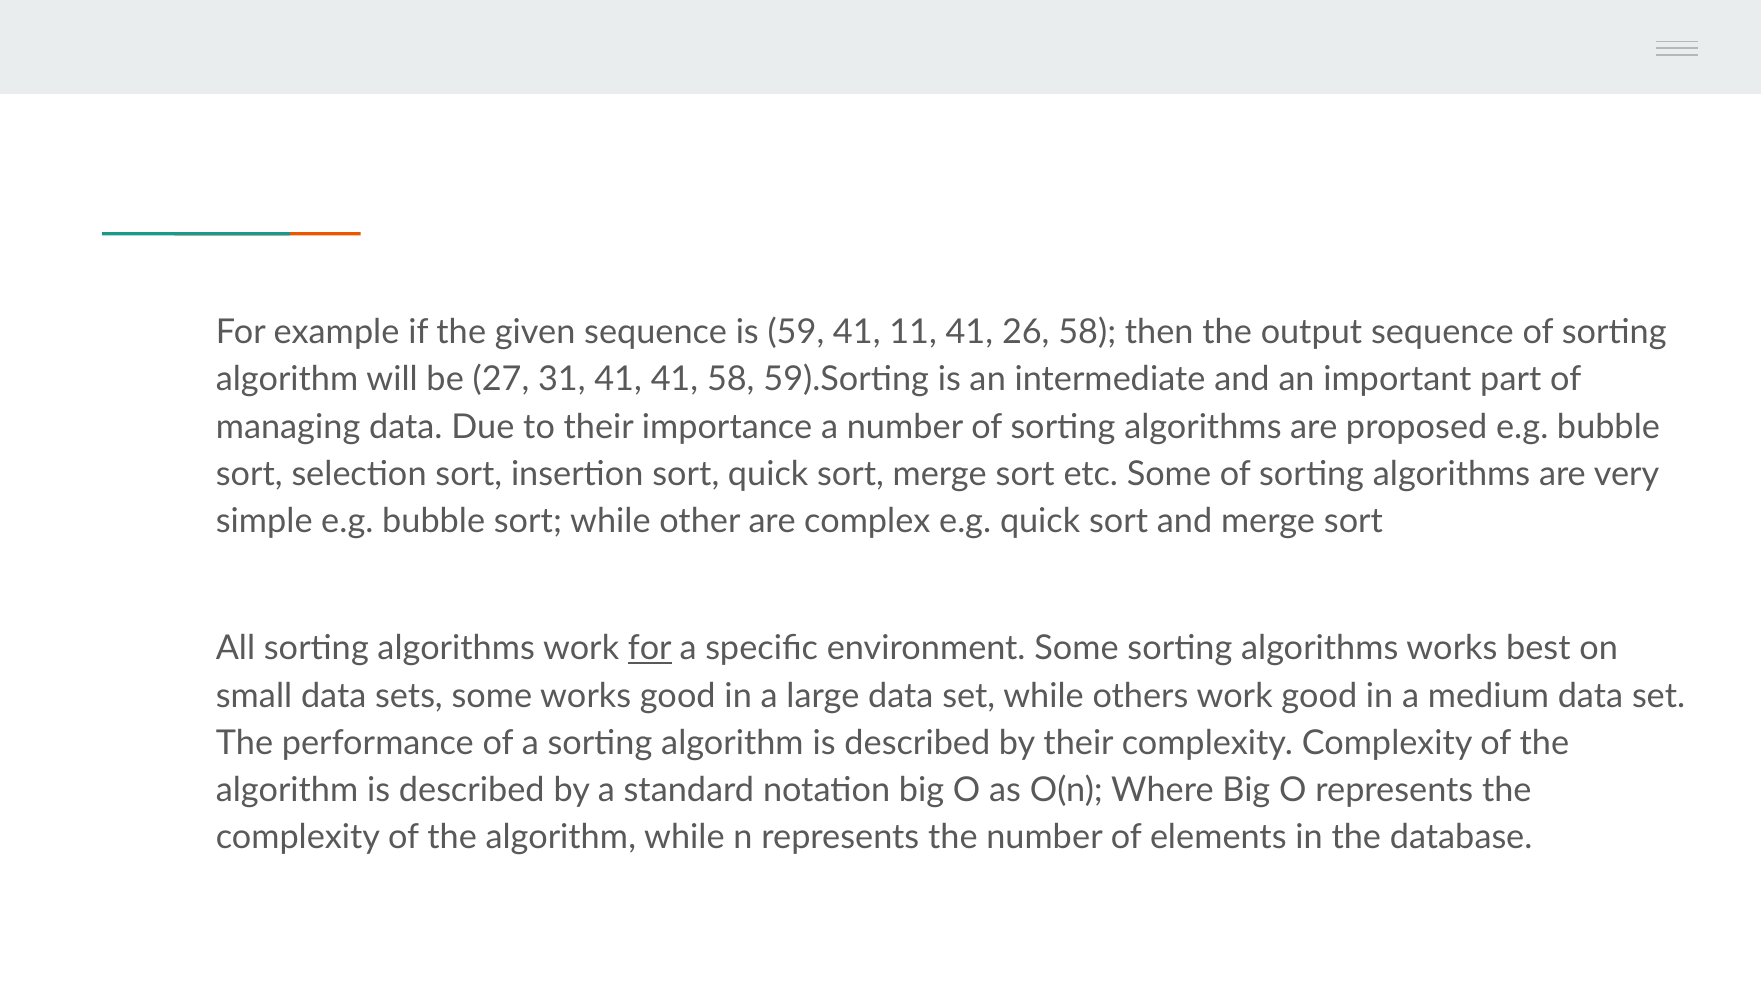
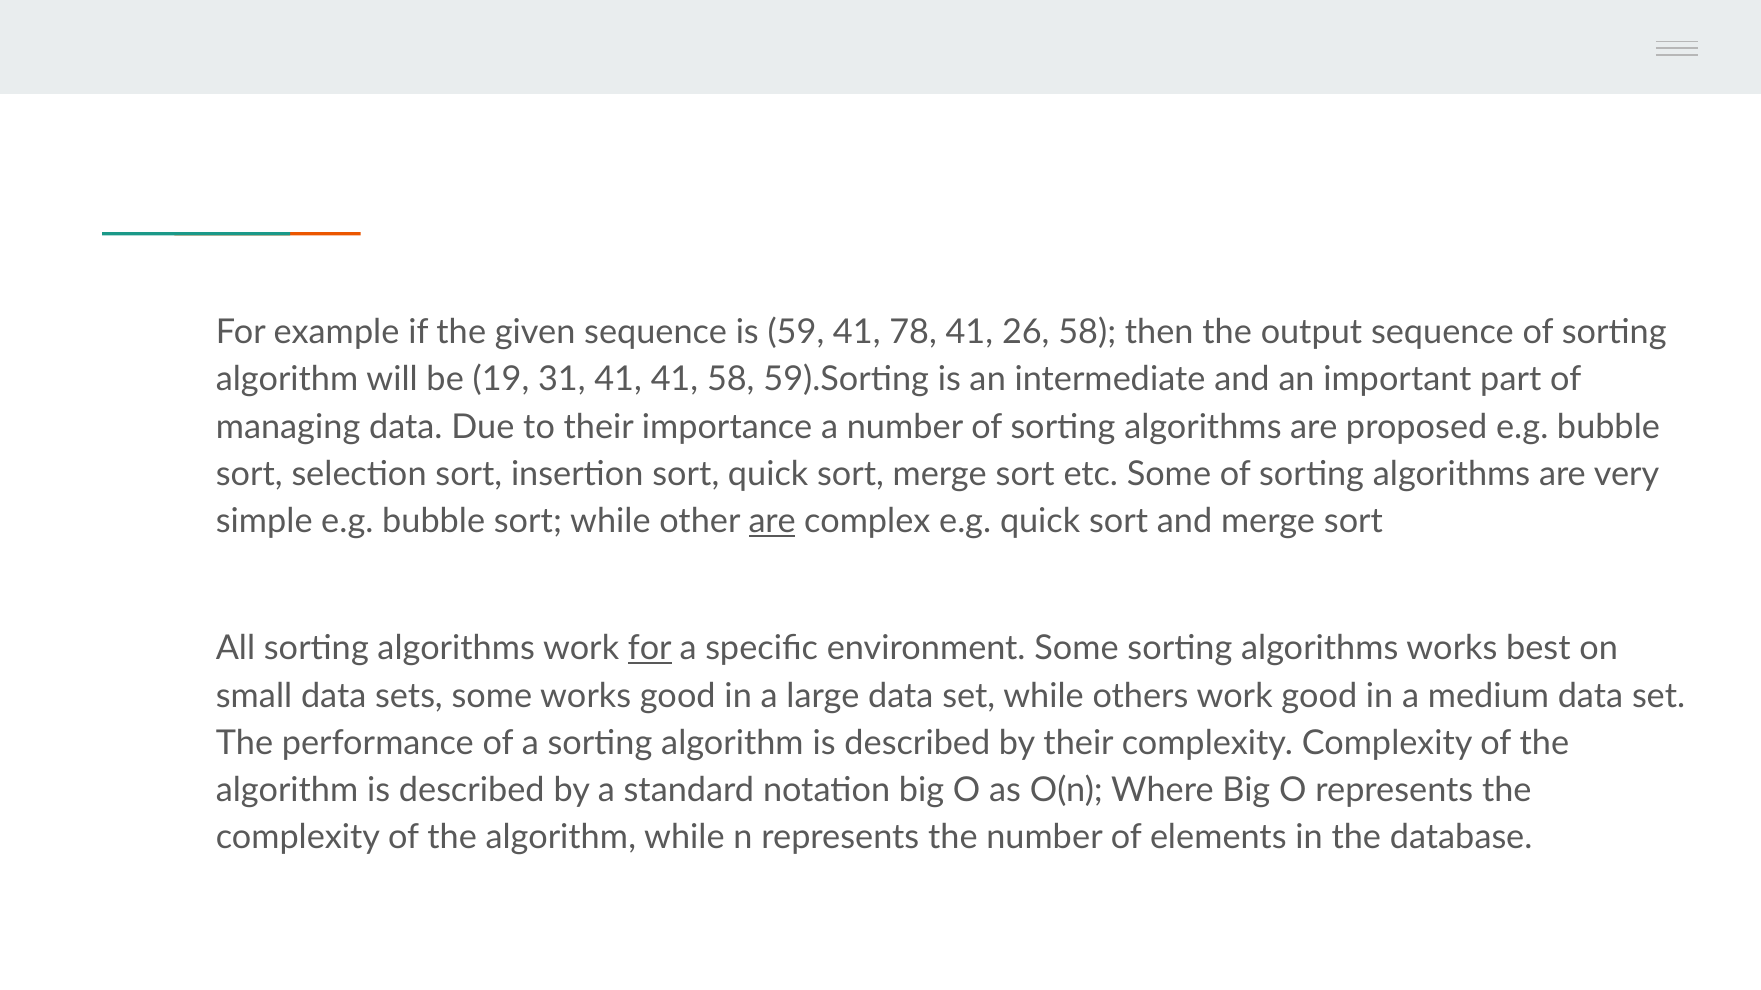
11: 11 -> 78
27: 27 -> 19
are at (772, 522) underline: none -> present
